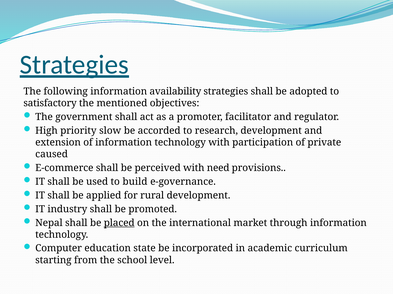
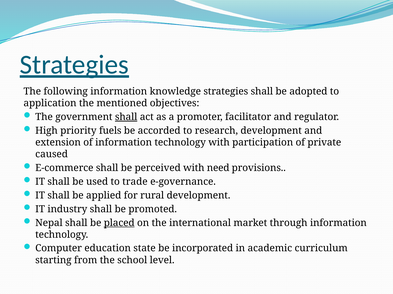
availability: availability -> knowledge
satisfactory: satisfactory -> application
shall at (126, 117) underline: none -> present
slow: slow -> fuels
build: build -> trade
